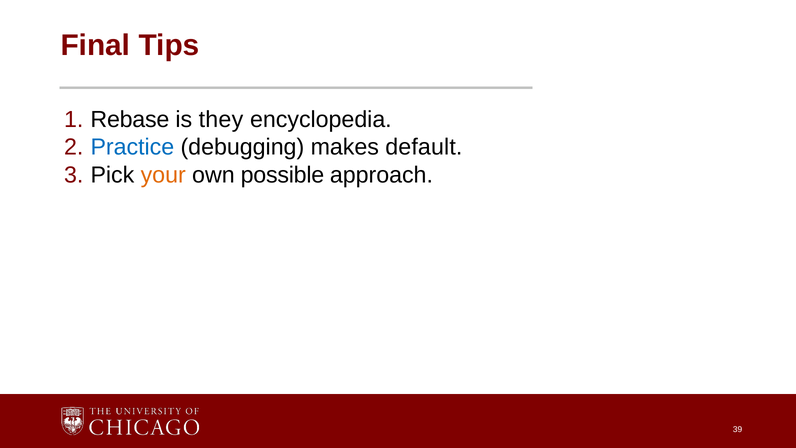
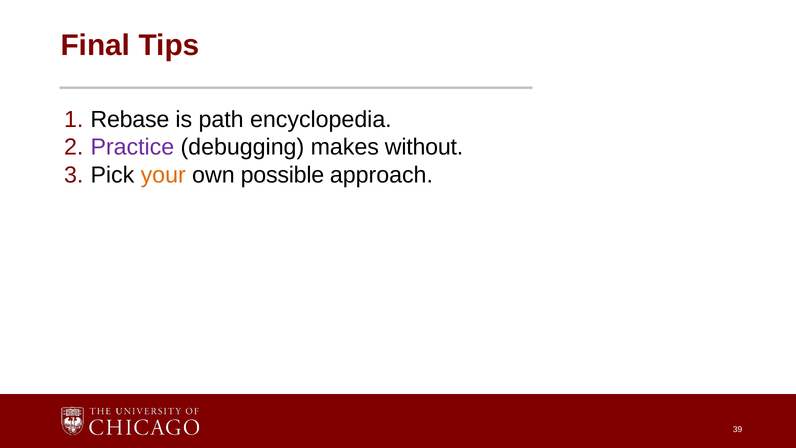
they: they -> path
Practice colour: blue -> purple
default: default -> without
